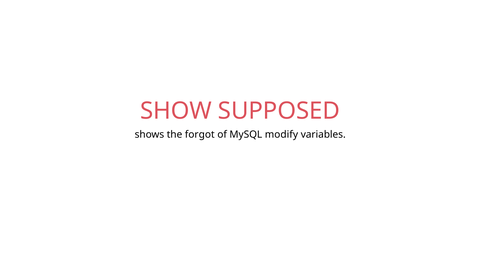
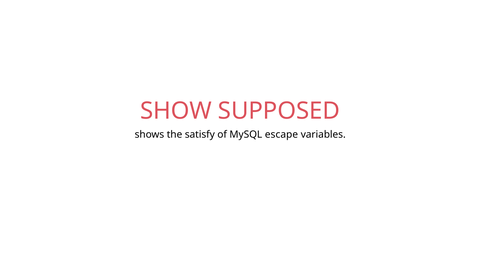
forgot: forgot -> satisfy
modify: modify -> escape
